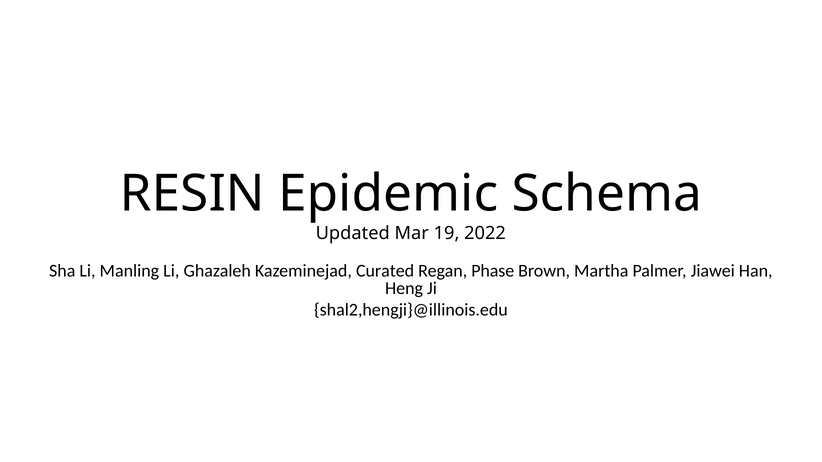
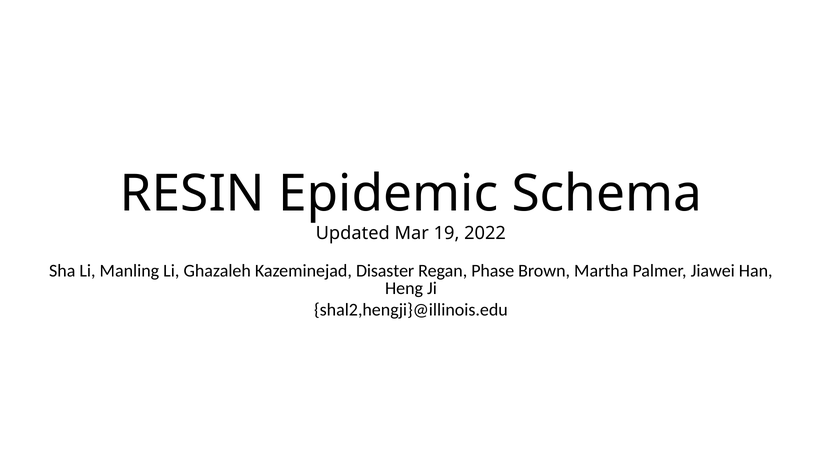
Curated: Curated -> Disaster
